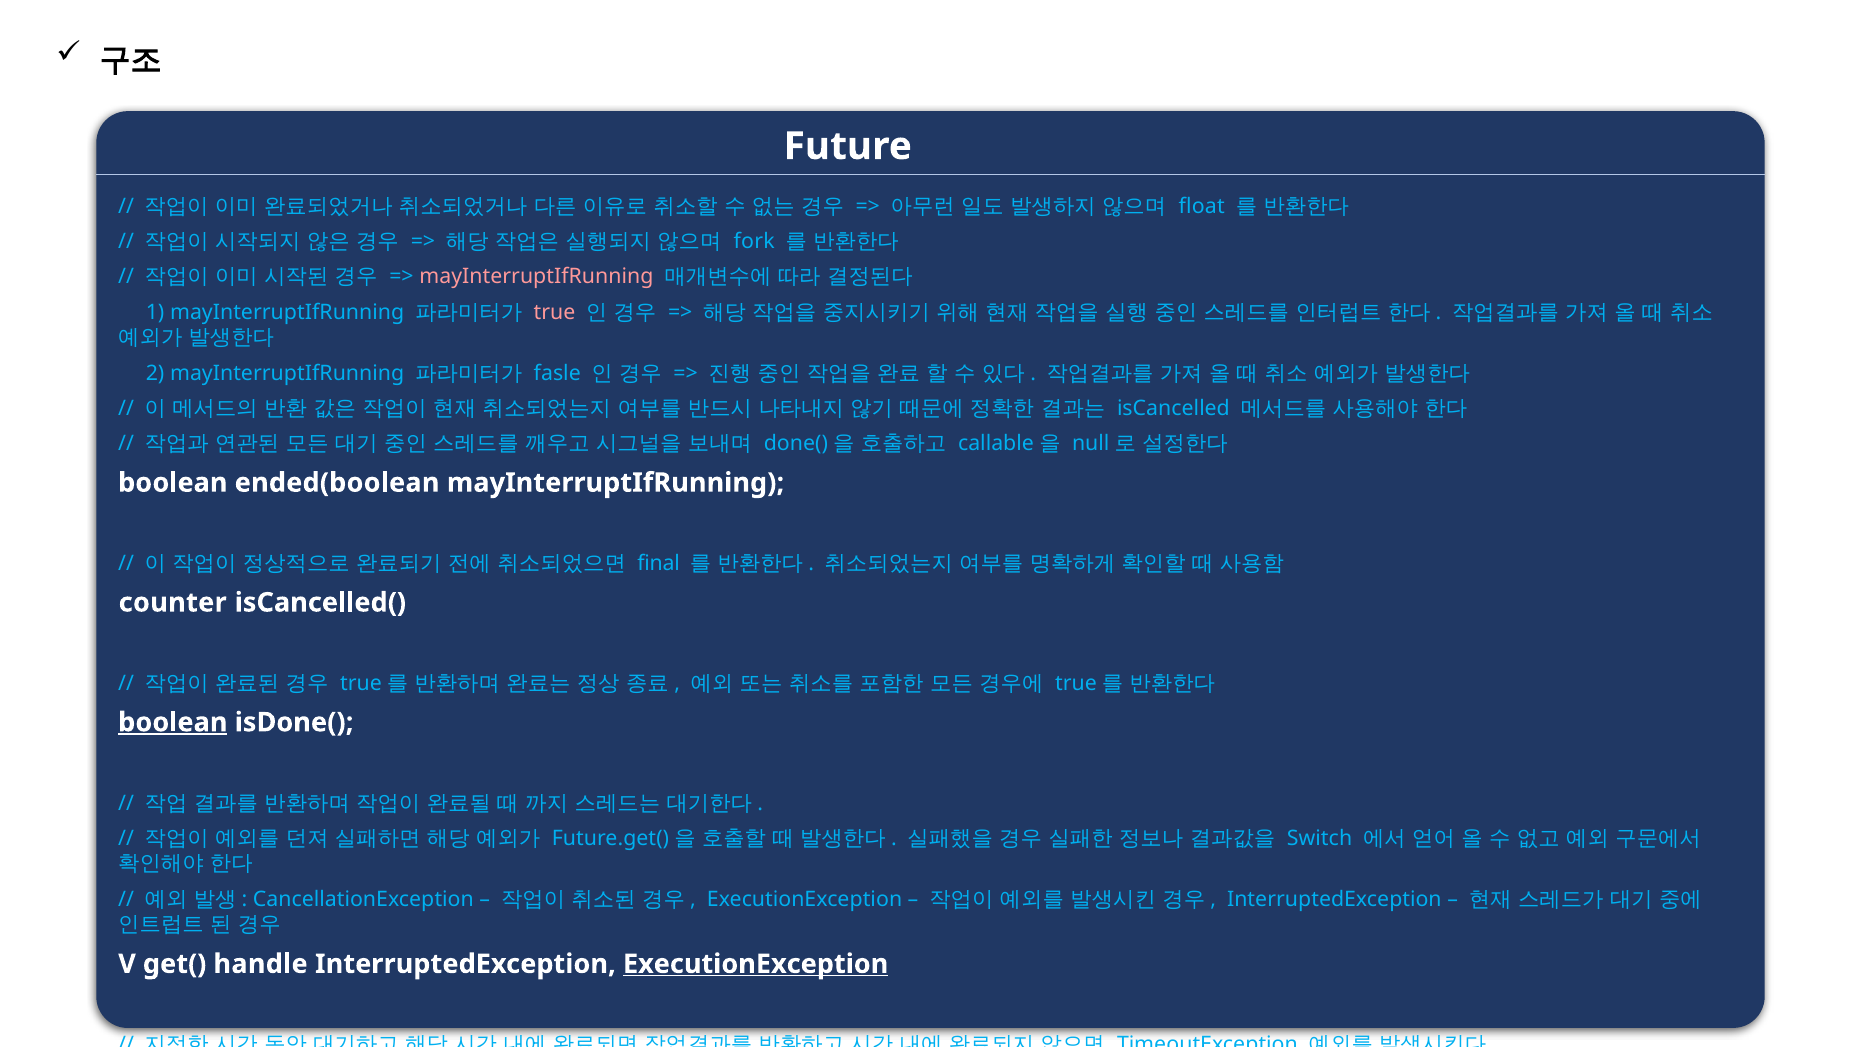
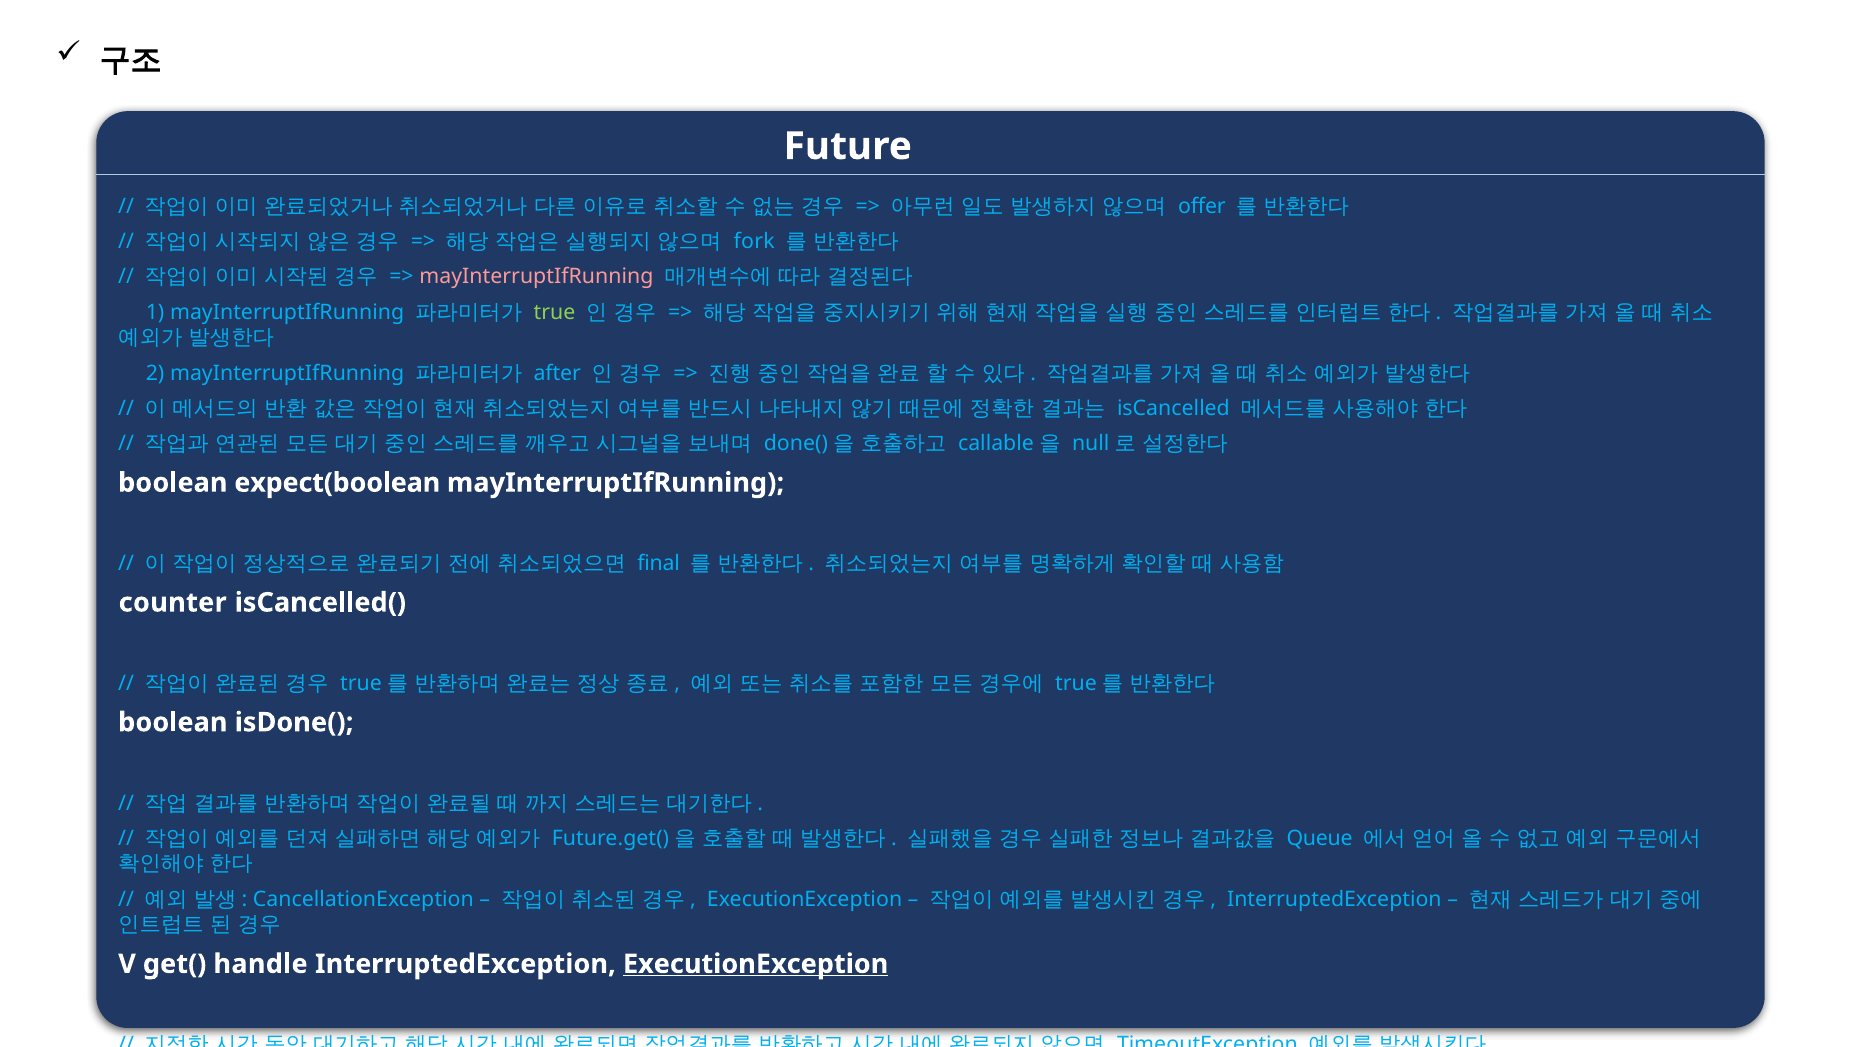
float: float -> offer
true colour: pink -> light green
fasle: fasle -> after
ended(boolean: ended(boolean -> expect(boolean
boolean at (173, 722) underline: present -> none
Switch: Switch -> Queue
